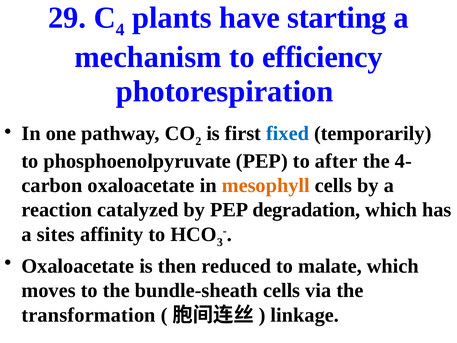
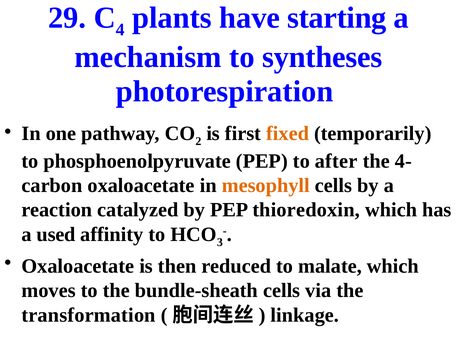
efficiency: efficiency -> syntheses
fixed colour: blue -> orange
degradation: degradation -> thioredoxin
sites: sites -> used
